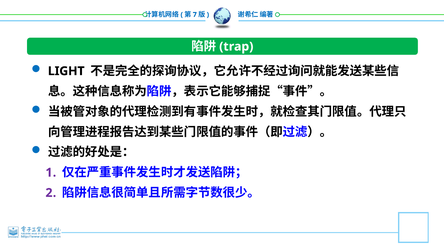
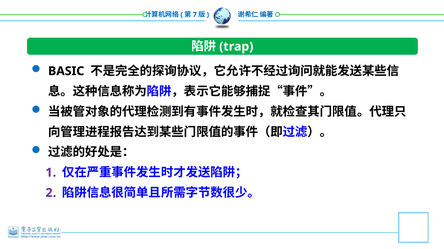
LIGHT: LIGHT -> BASIC
